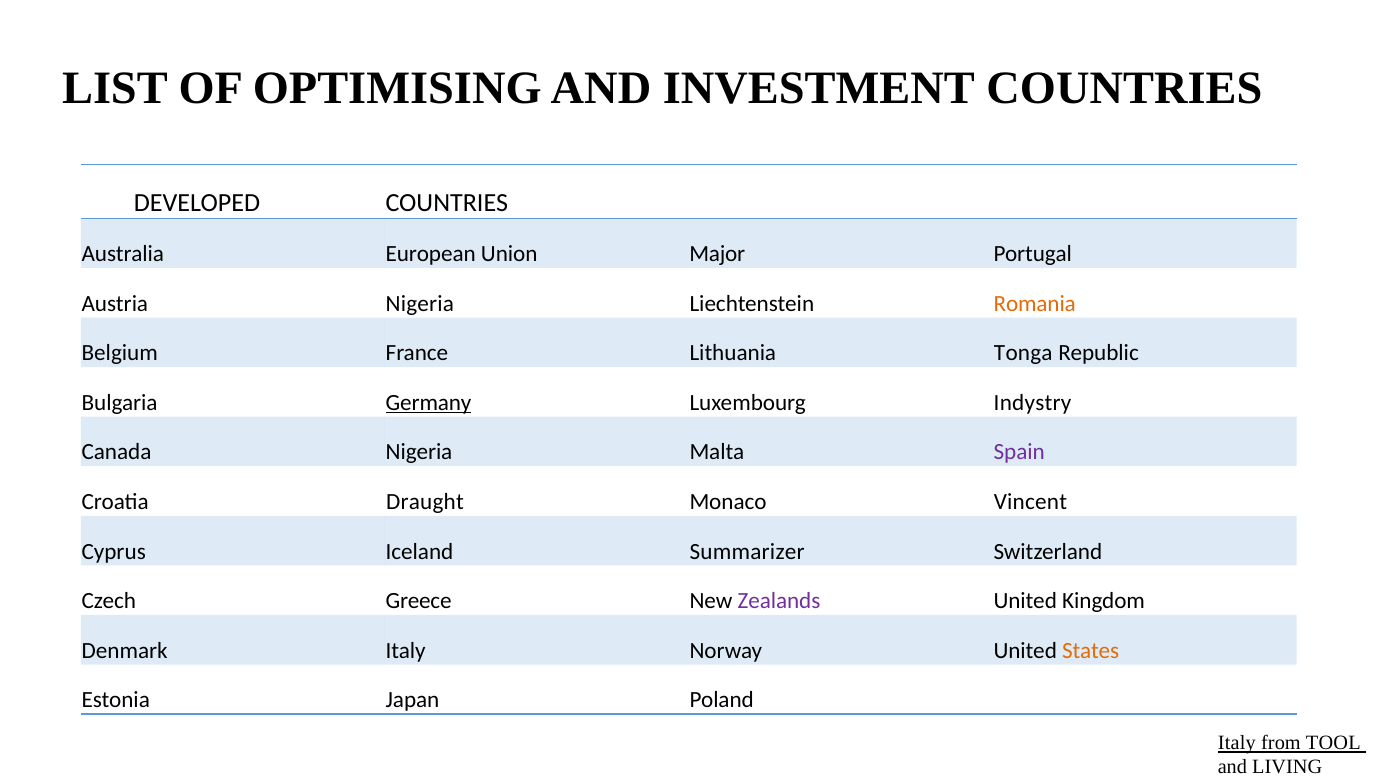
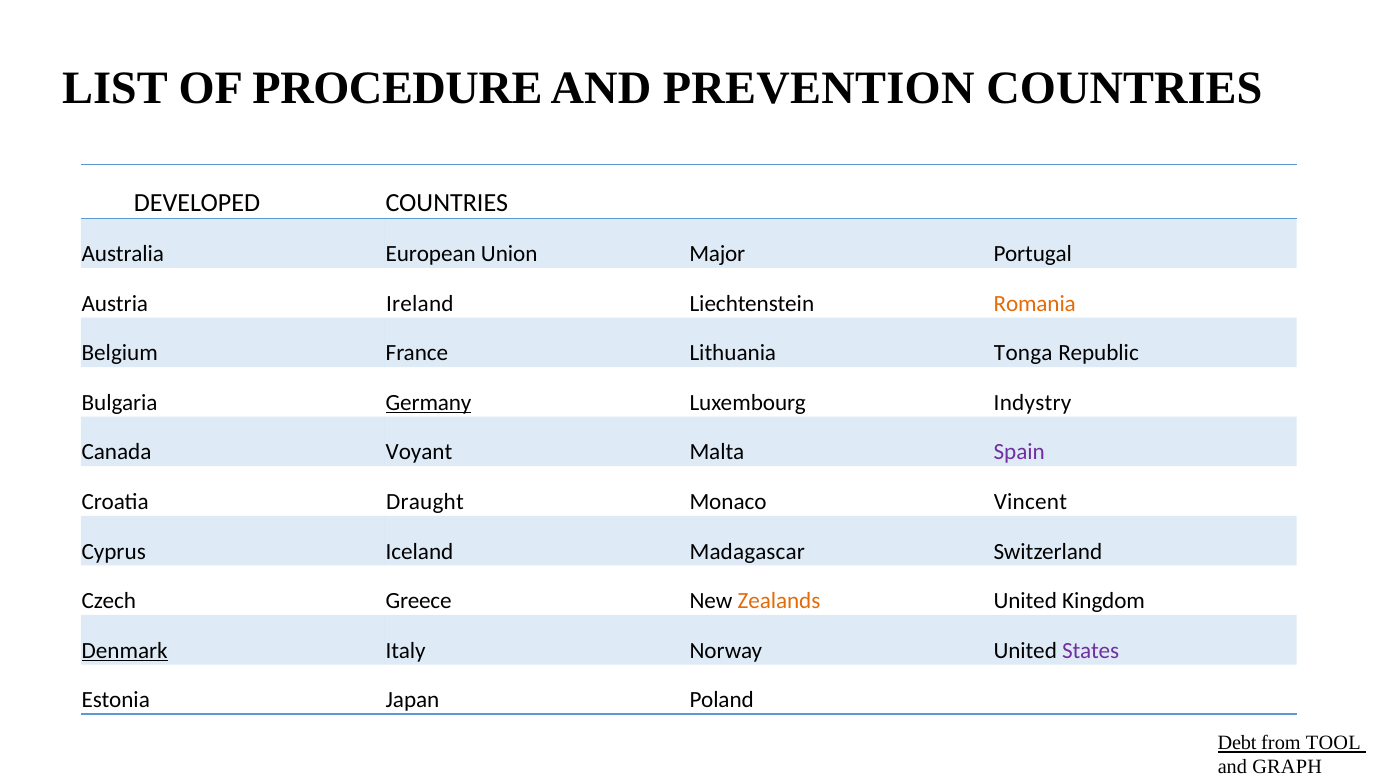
OPTIMISING: OPTIMISING -> PROCEDURE
INVESTMENT: INVESTMENT -> PREVENTION
Austria Nigeria: Nigeria -> Ireland
Canada Nigeria: Nigeria -> Voyant
Summarizer: Summarizer -> Madagascar
Zealands colour: purple -> orange
Denmark underline: none -> present
States colour: orange -> purple
Italy at (1237, 743): Italy -> Debt
LIVING: LIVING -> GRAPH
